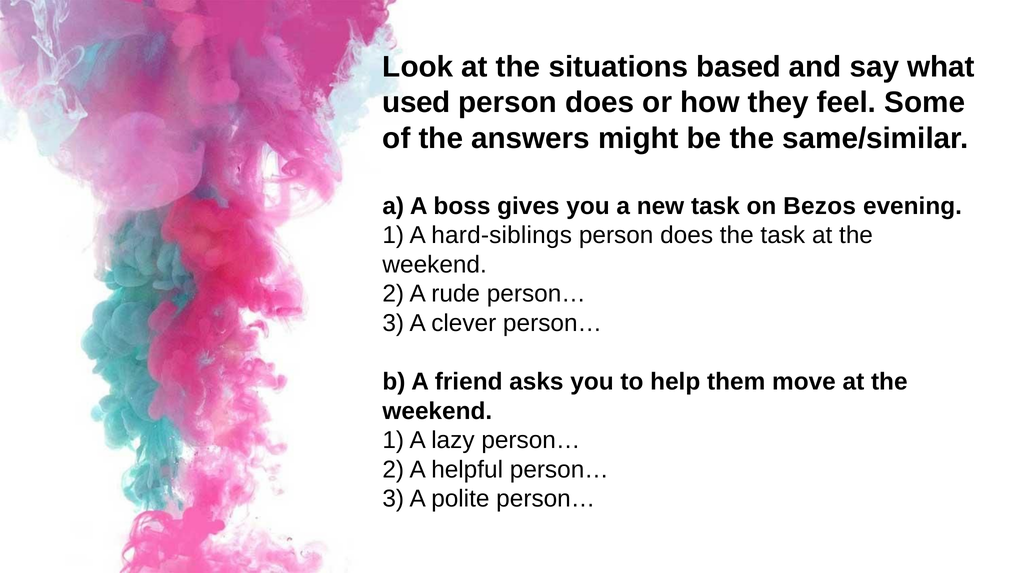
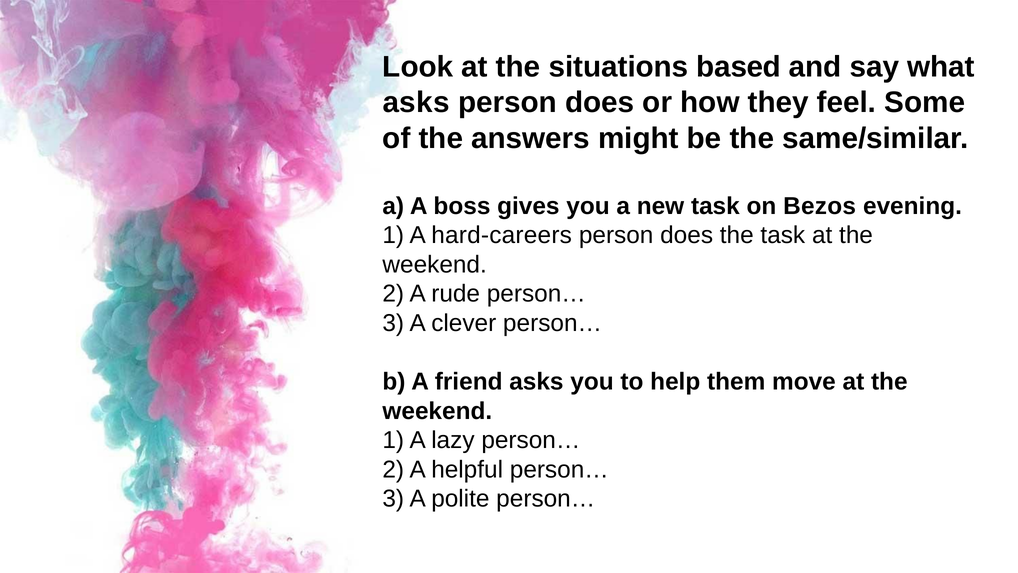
used at (416, 103): used -> asks
hard-siblings: hard-siblings -> hard-careers
